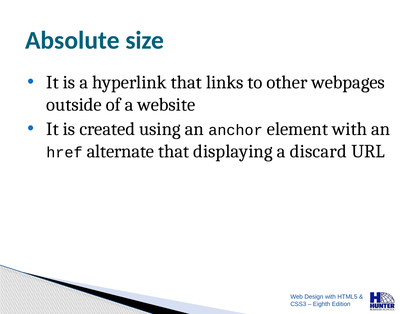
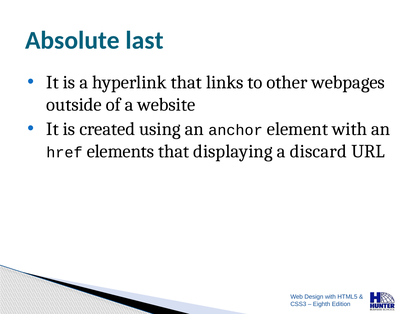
size: size -> last
alternate: alternate -> elements
